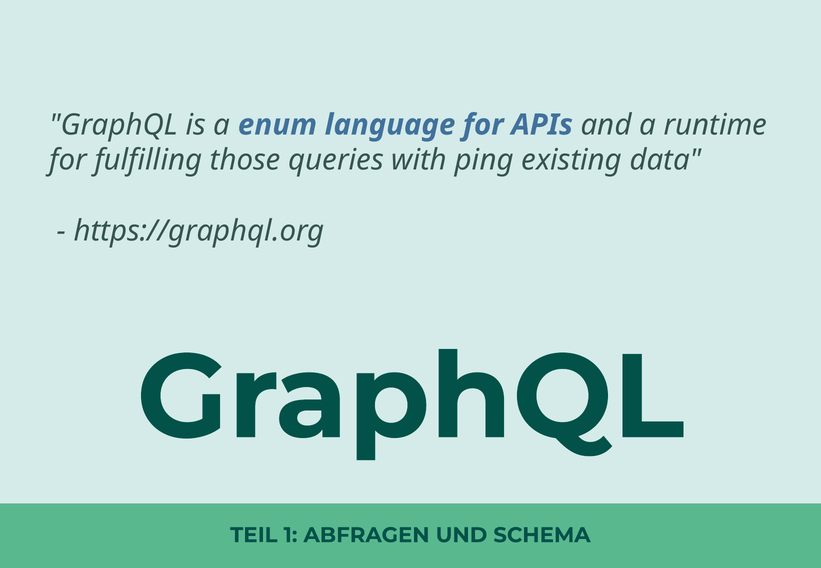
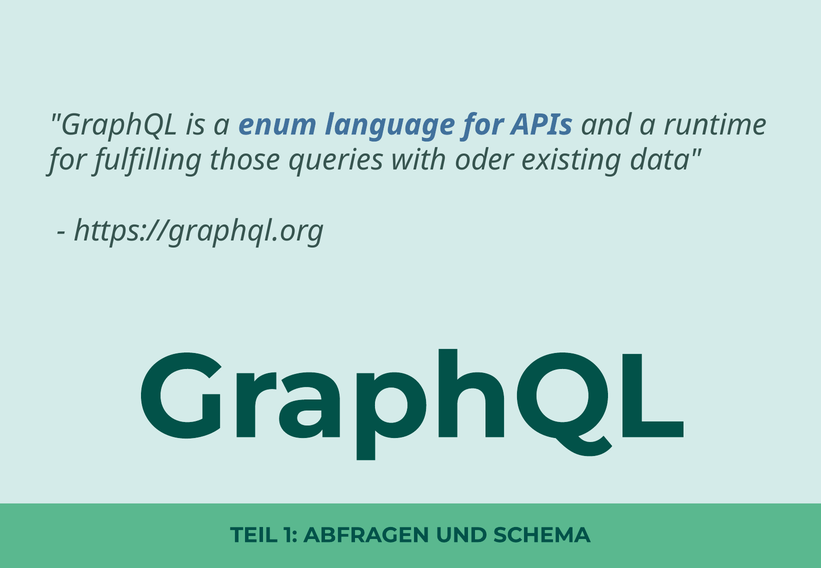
ping: ping -> oder
